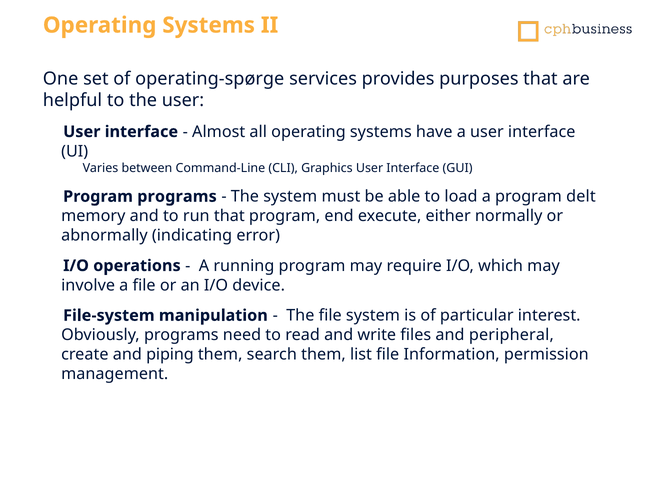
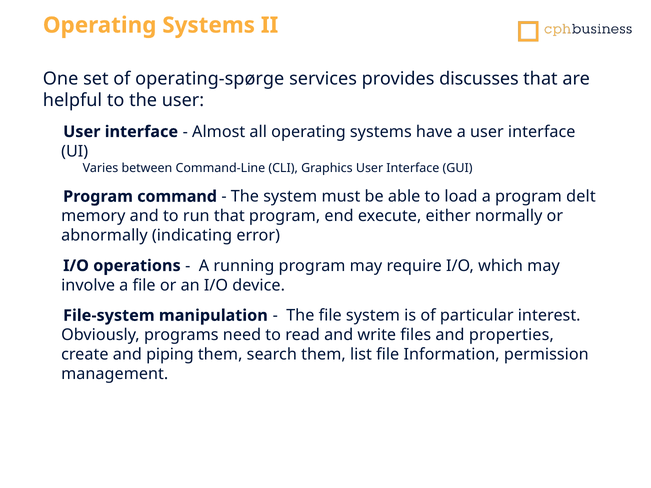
purposes: purposes -> discusses
Program programs: programs -> command
peripheral: peripheral -> properties
